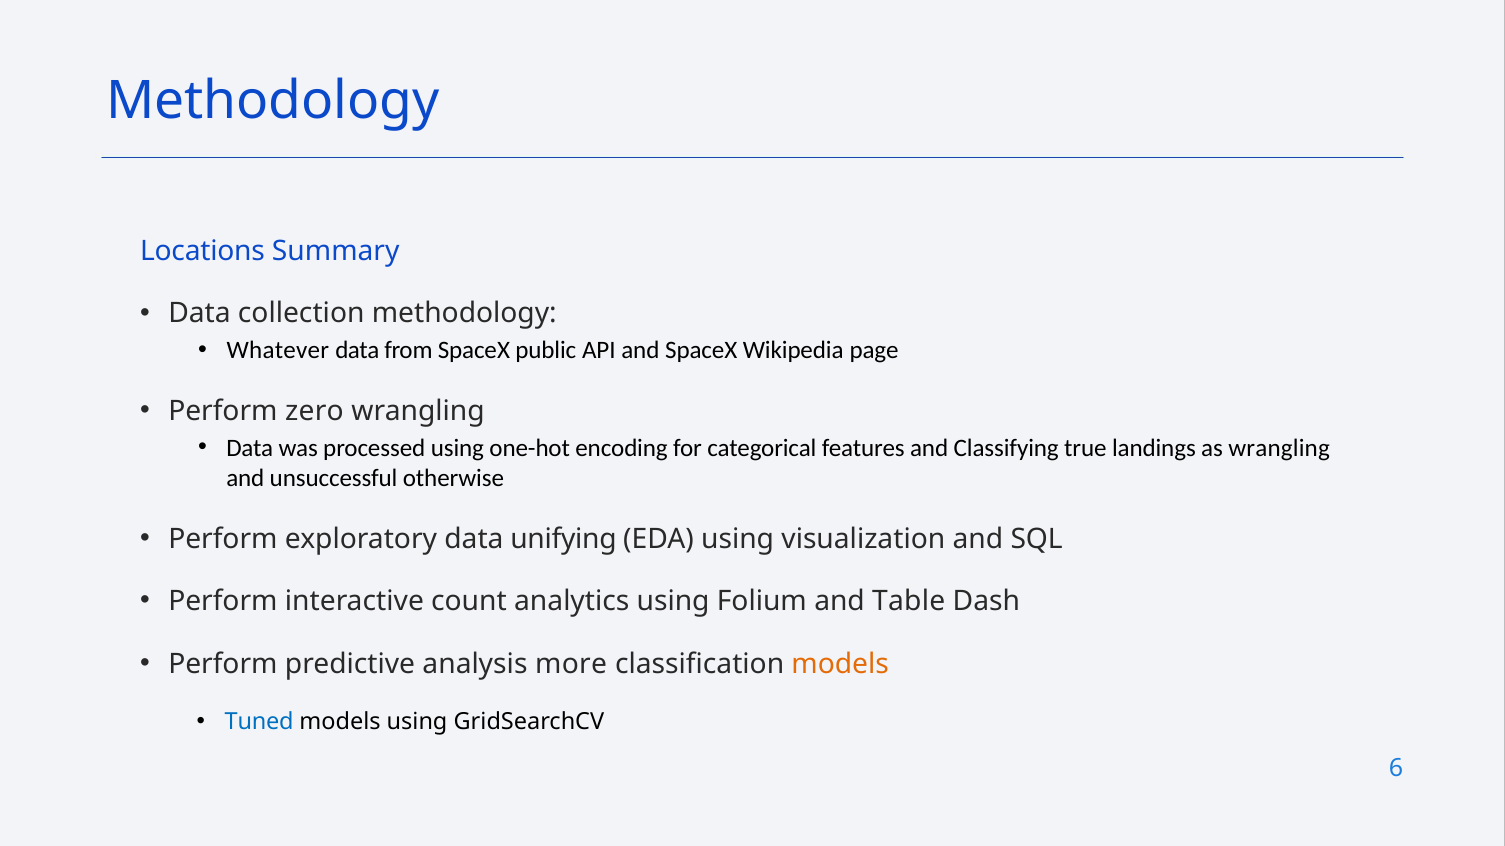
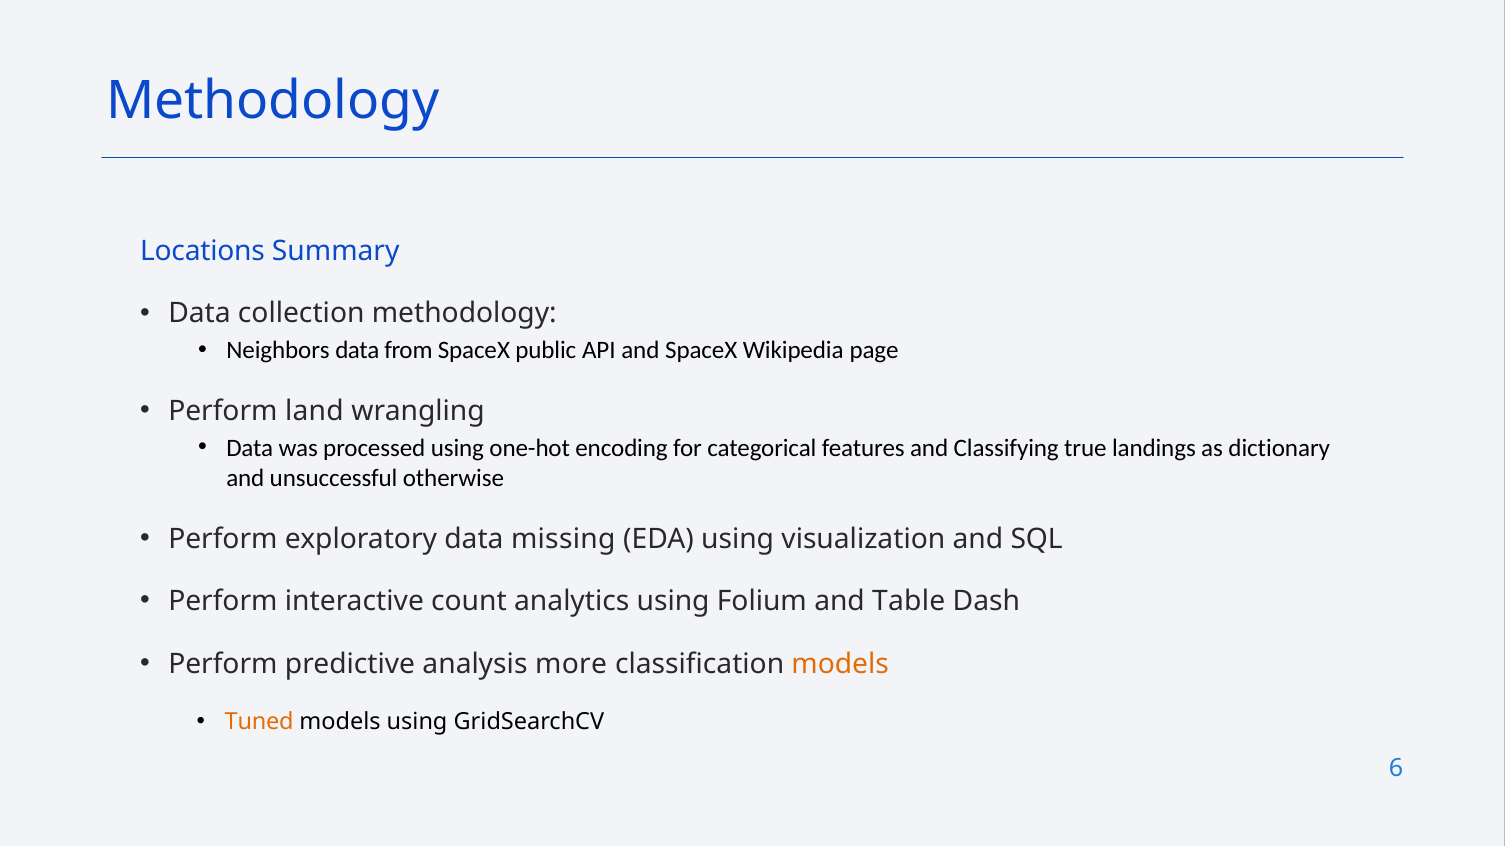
Whatever: Whatever -> Neighbors
zero: zero -> land
as wrangling: wrangling -> dictionary
unifying: unifying -> missing
Tuned colour: blue -> orange
